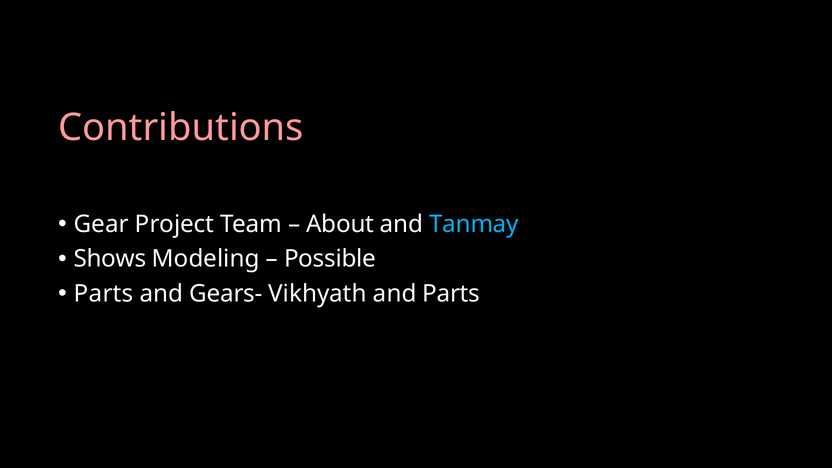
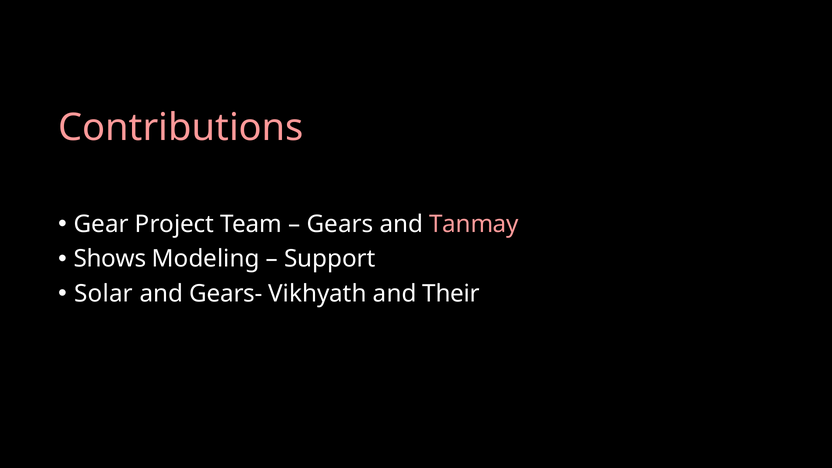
About: About -> Gears
Tanmay colour: light blue -> pink
Possible: Possible -> Support
Parts at (104, 294): Parts -> Solar
and Parts: Parts -> Their
